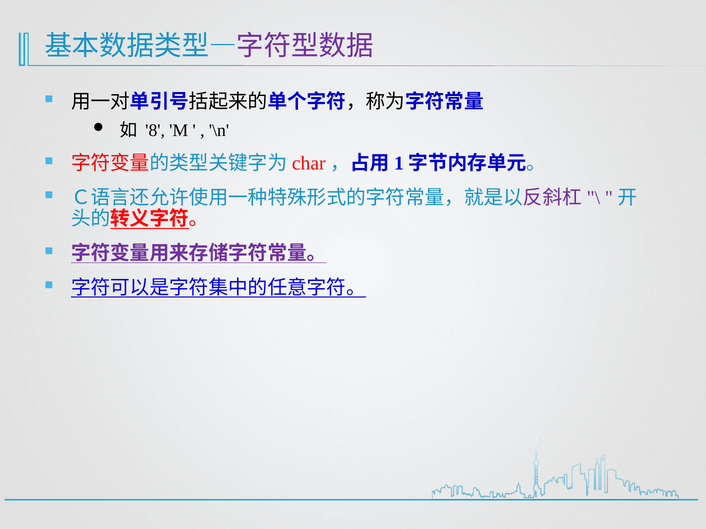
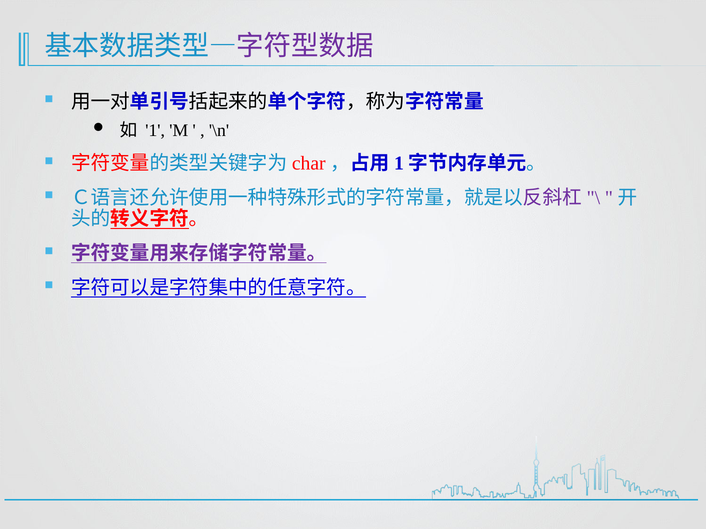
8: 8 -> 1
